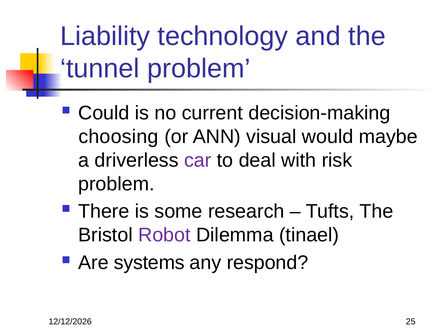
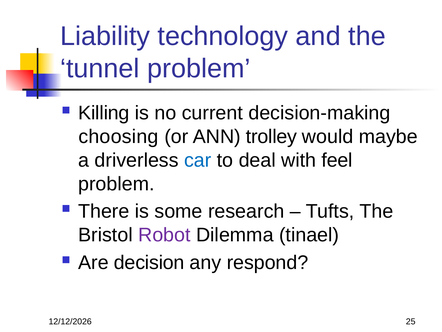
Could: Could -> Killing
visual: visual -> trolley
car colour: purple -> blue
risk: risk -> feel
systems: systems -> decision
